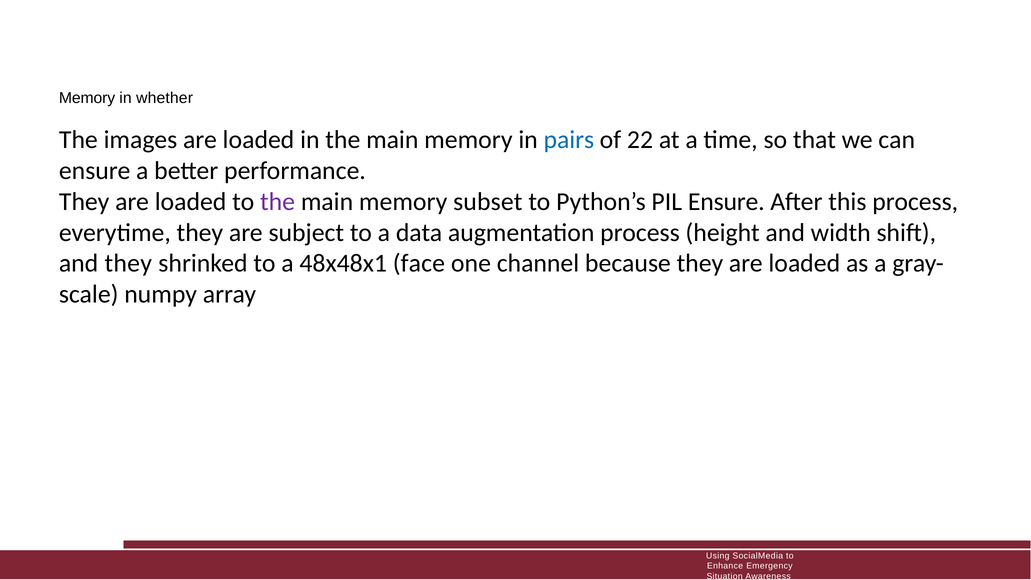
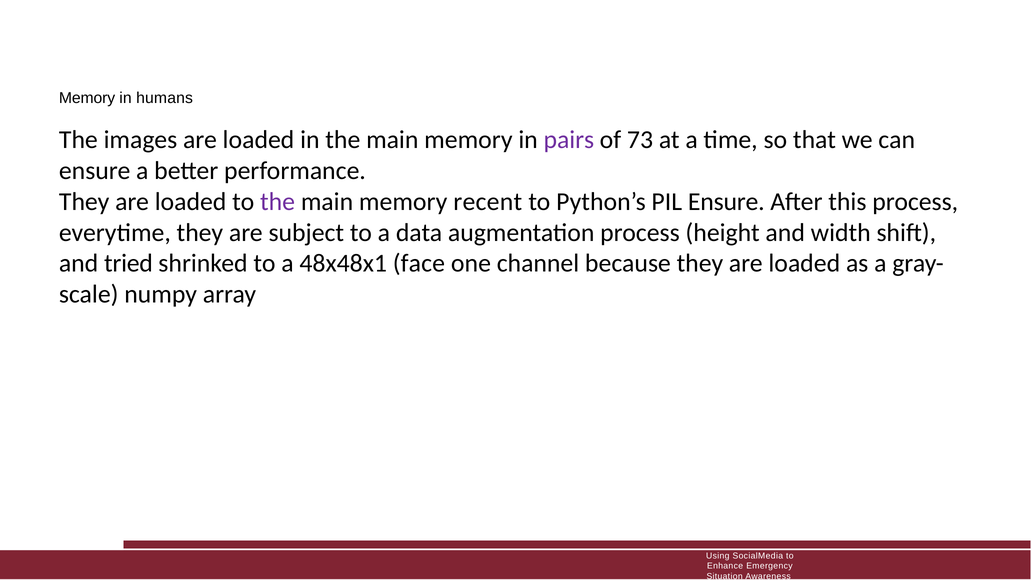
whether: whether -> humans
pairs colour: blue -> purple
22: 22 -> 73
subset: subset -> recent
and they: they -> tried
